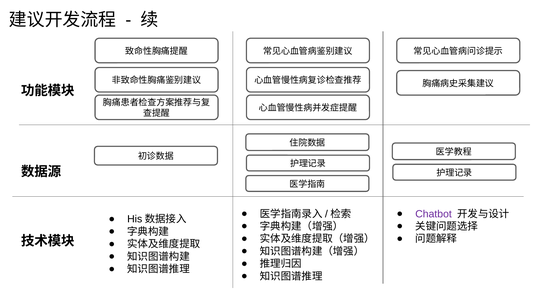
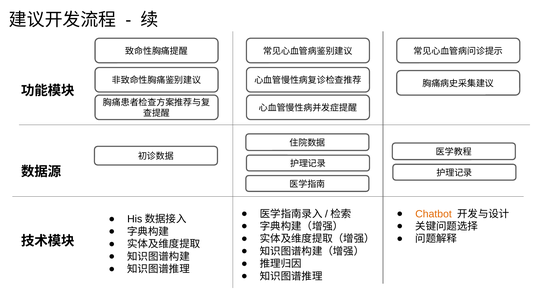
Chatbot colour: purple -> orange
